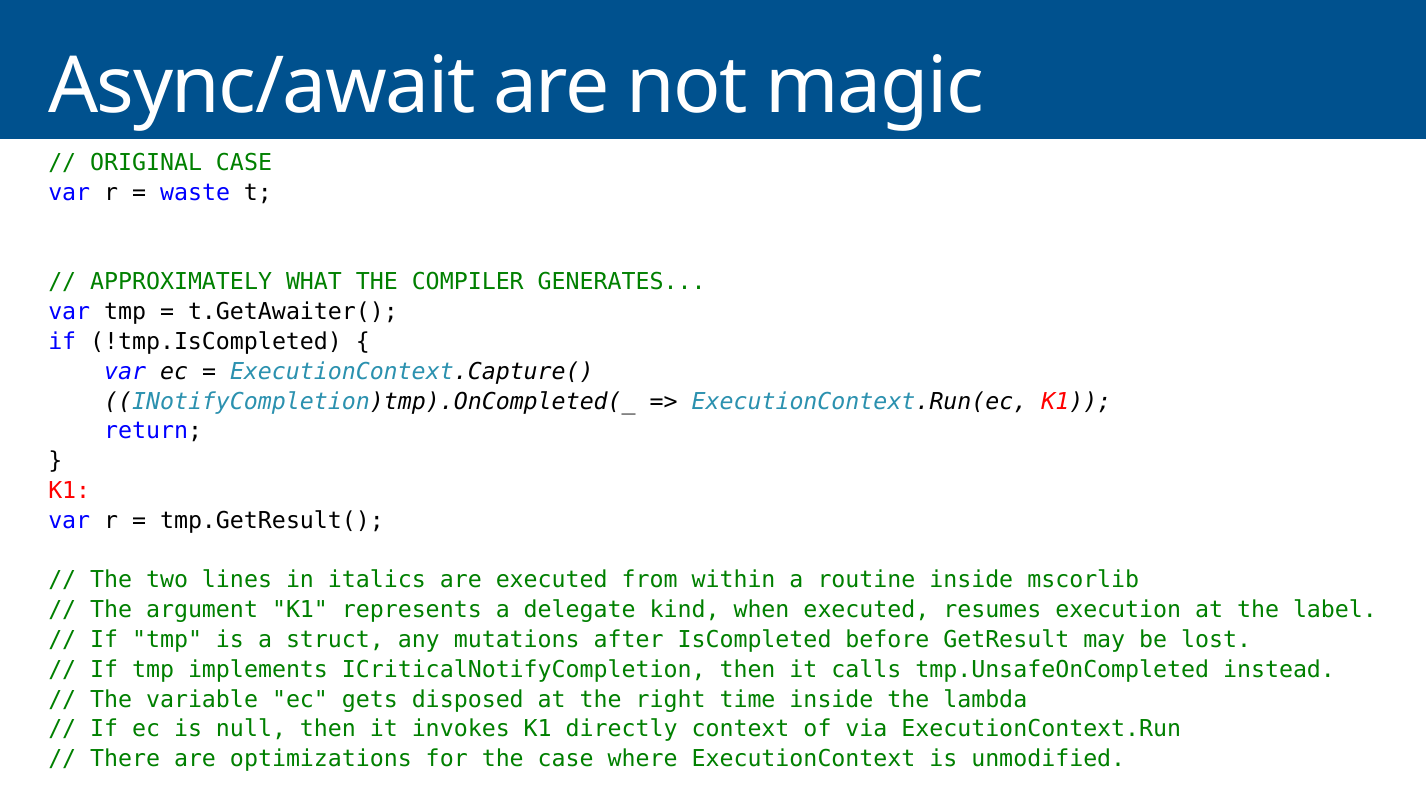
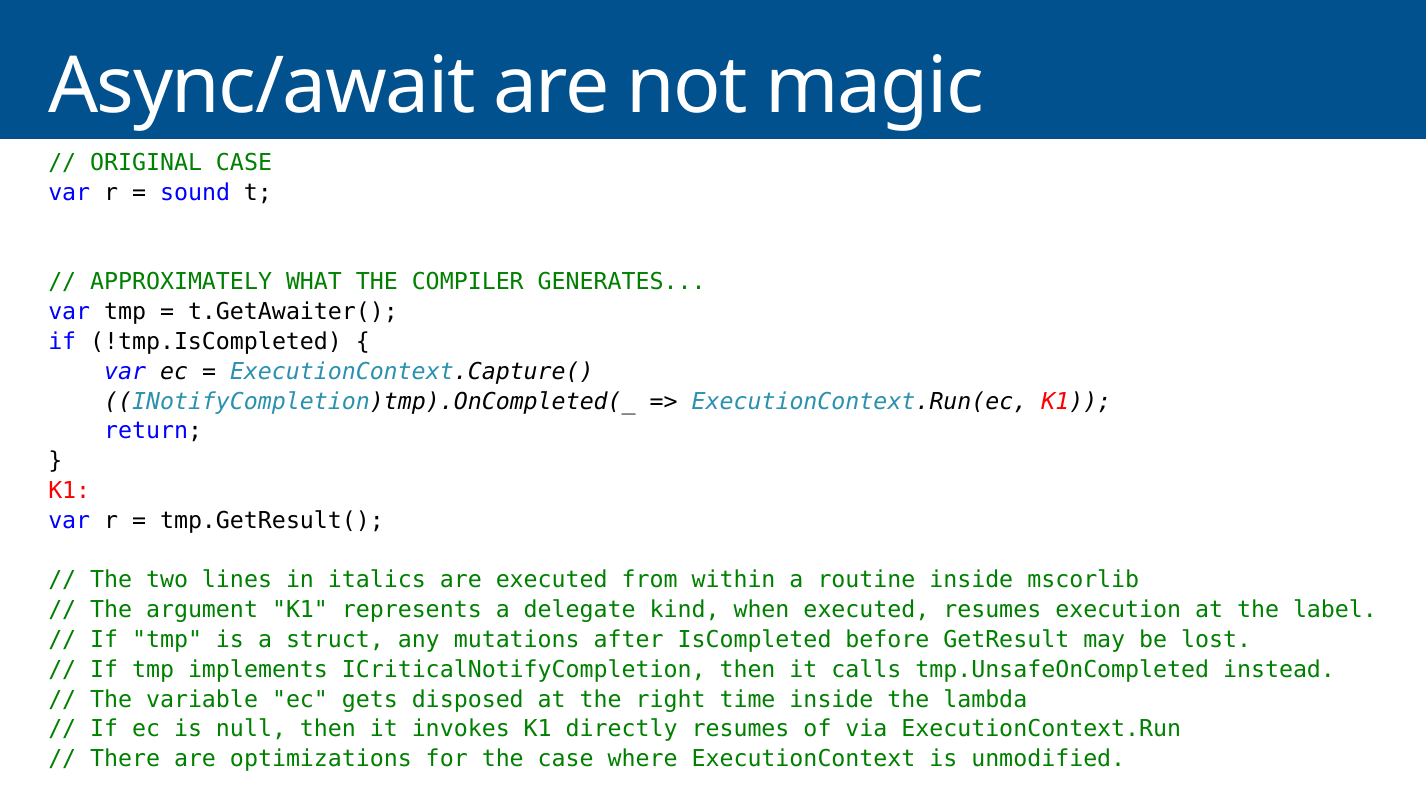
waste: waste -> sound
directly context: context -> resumes
